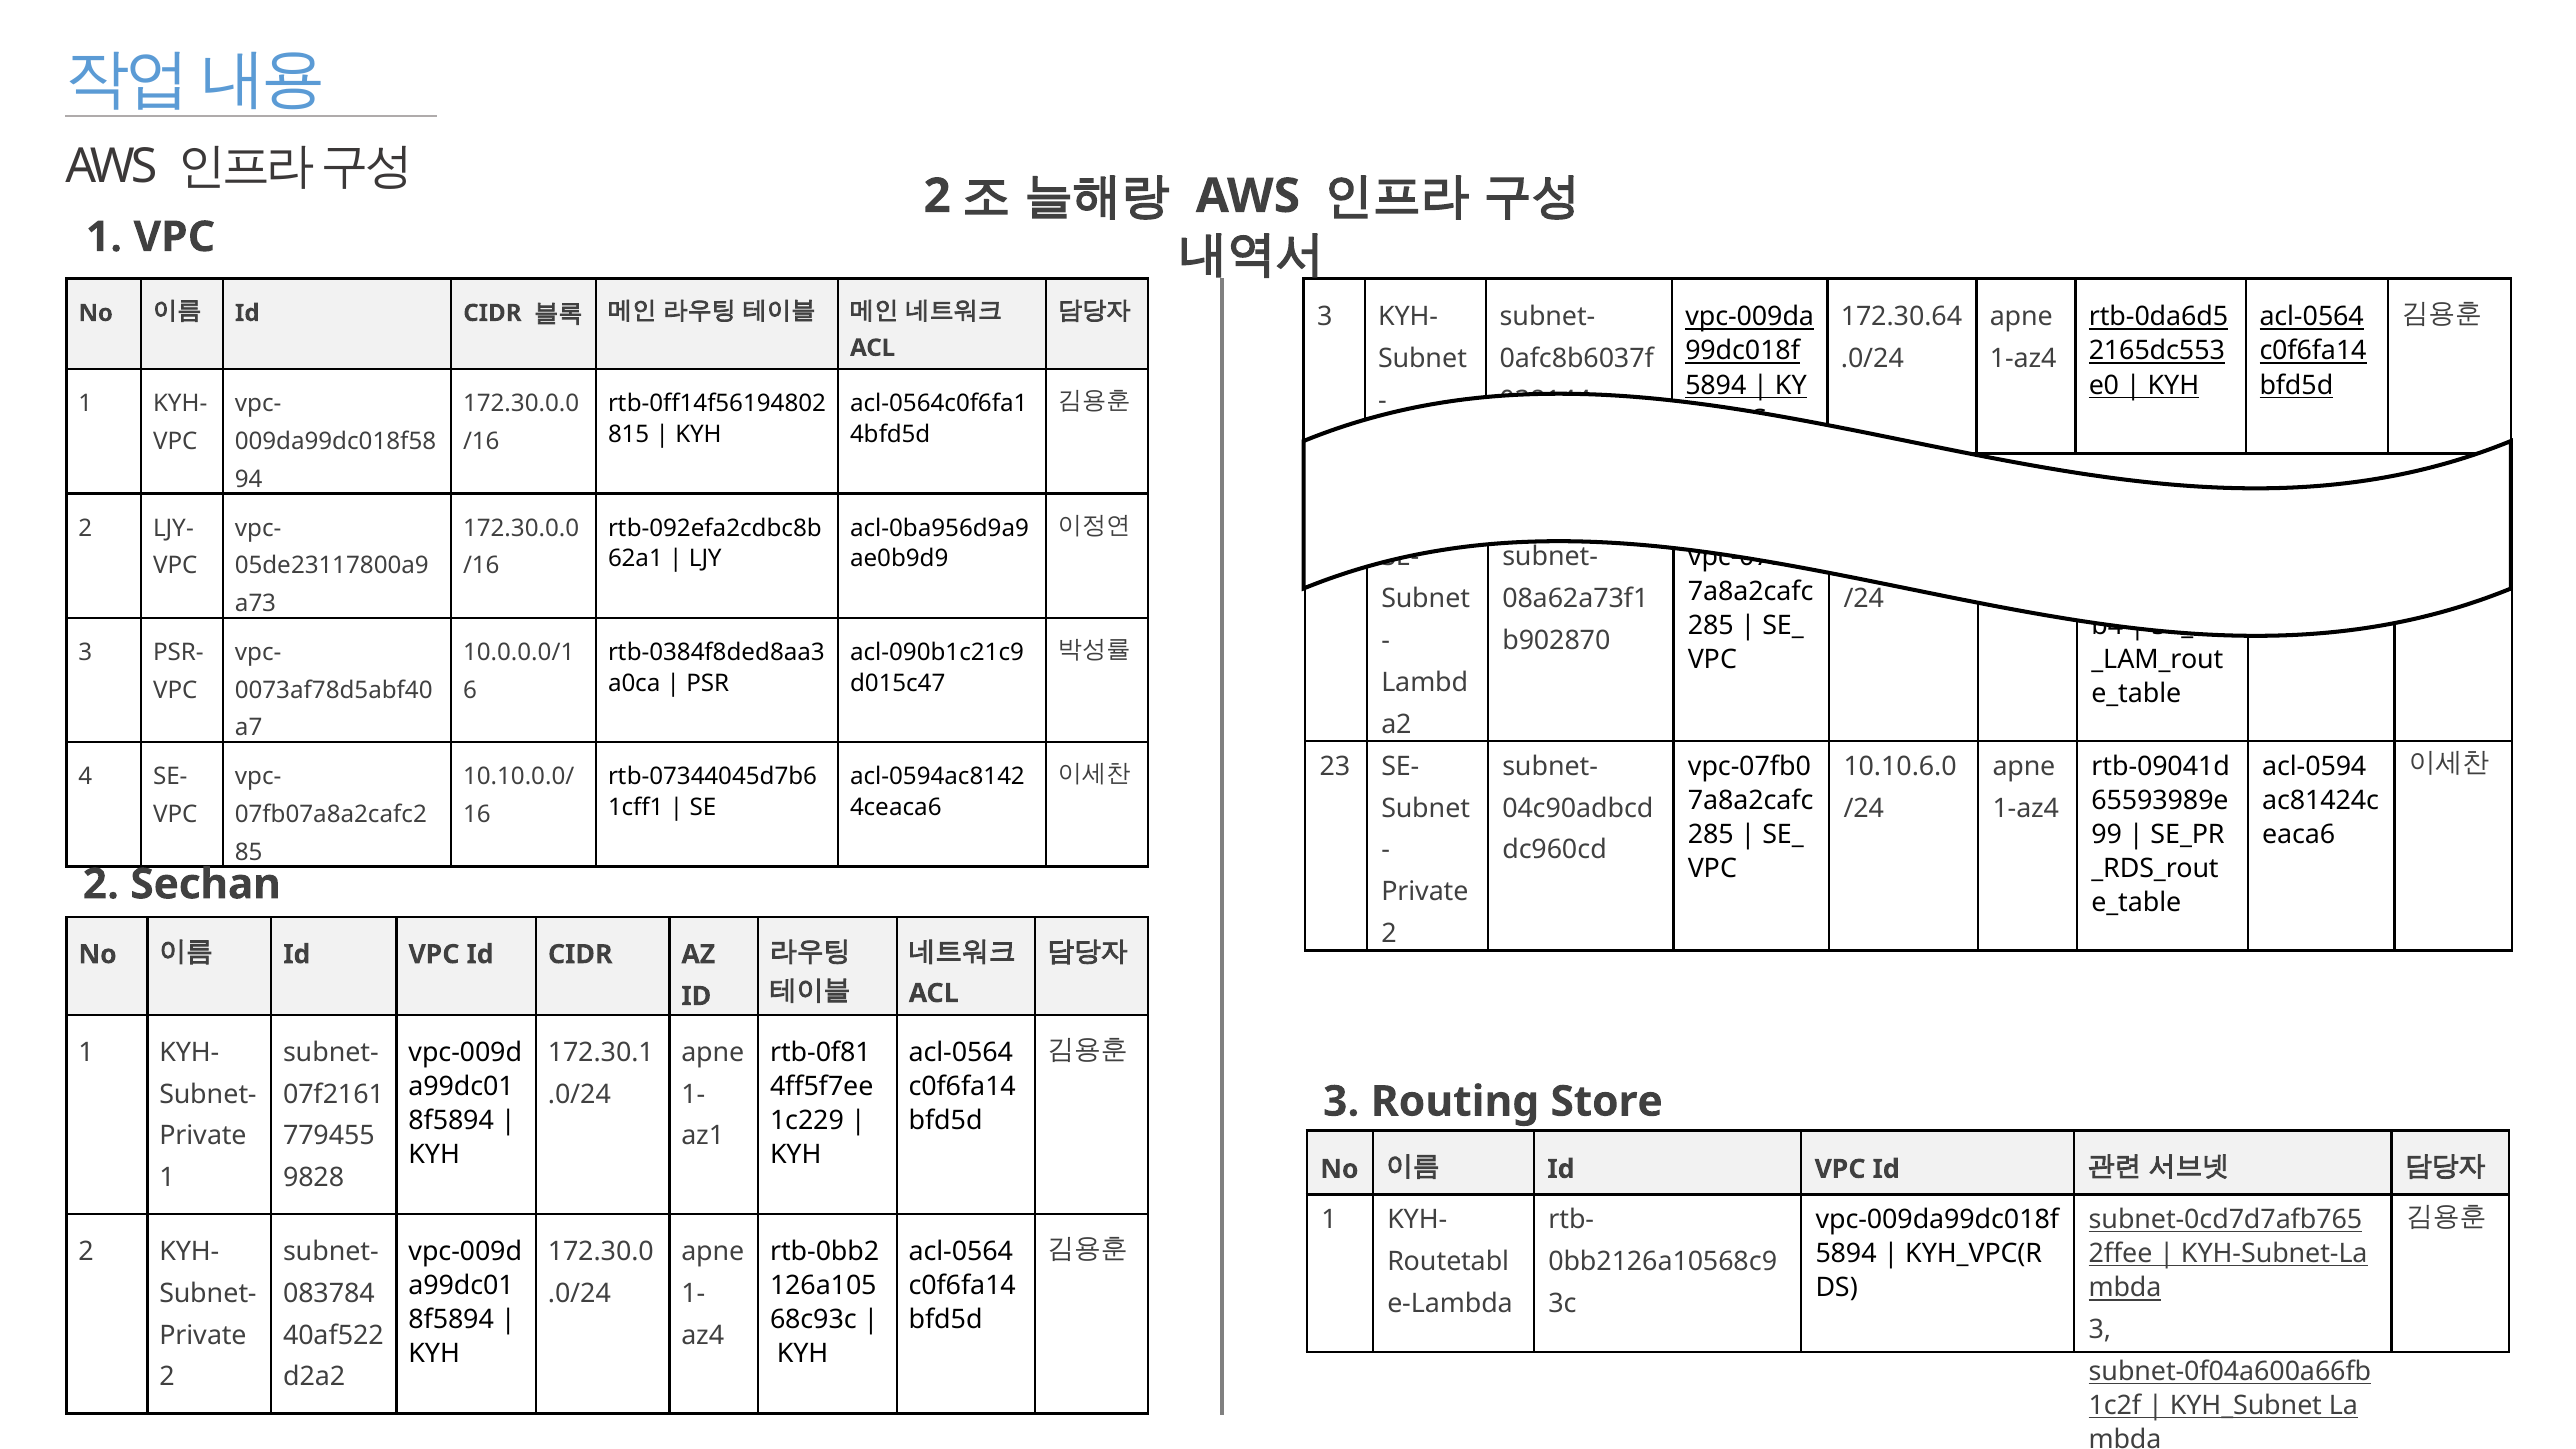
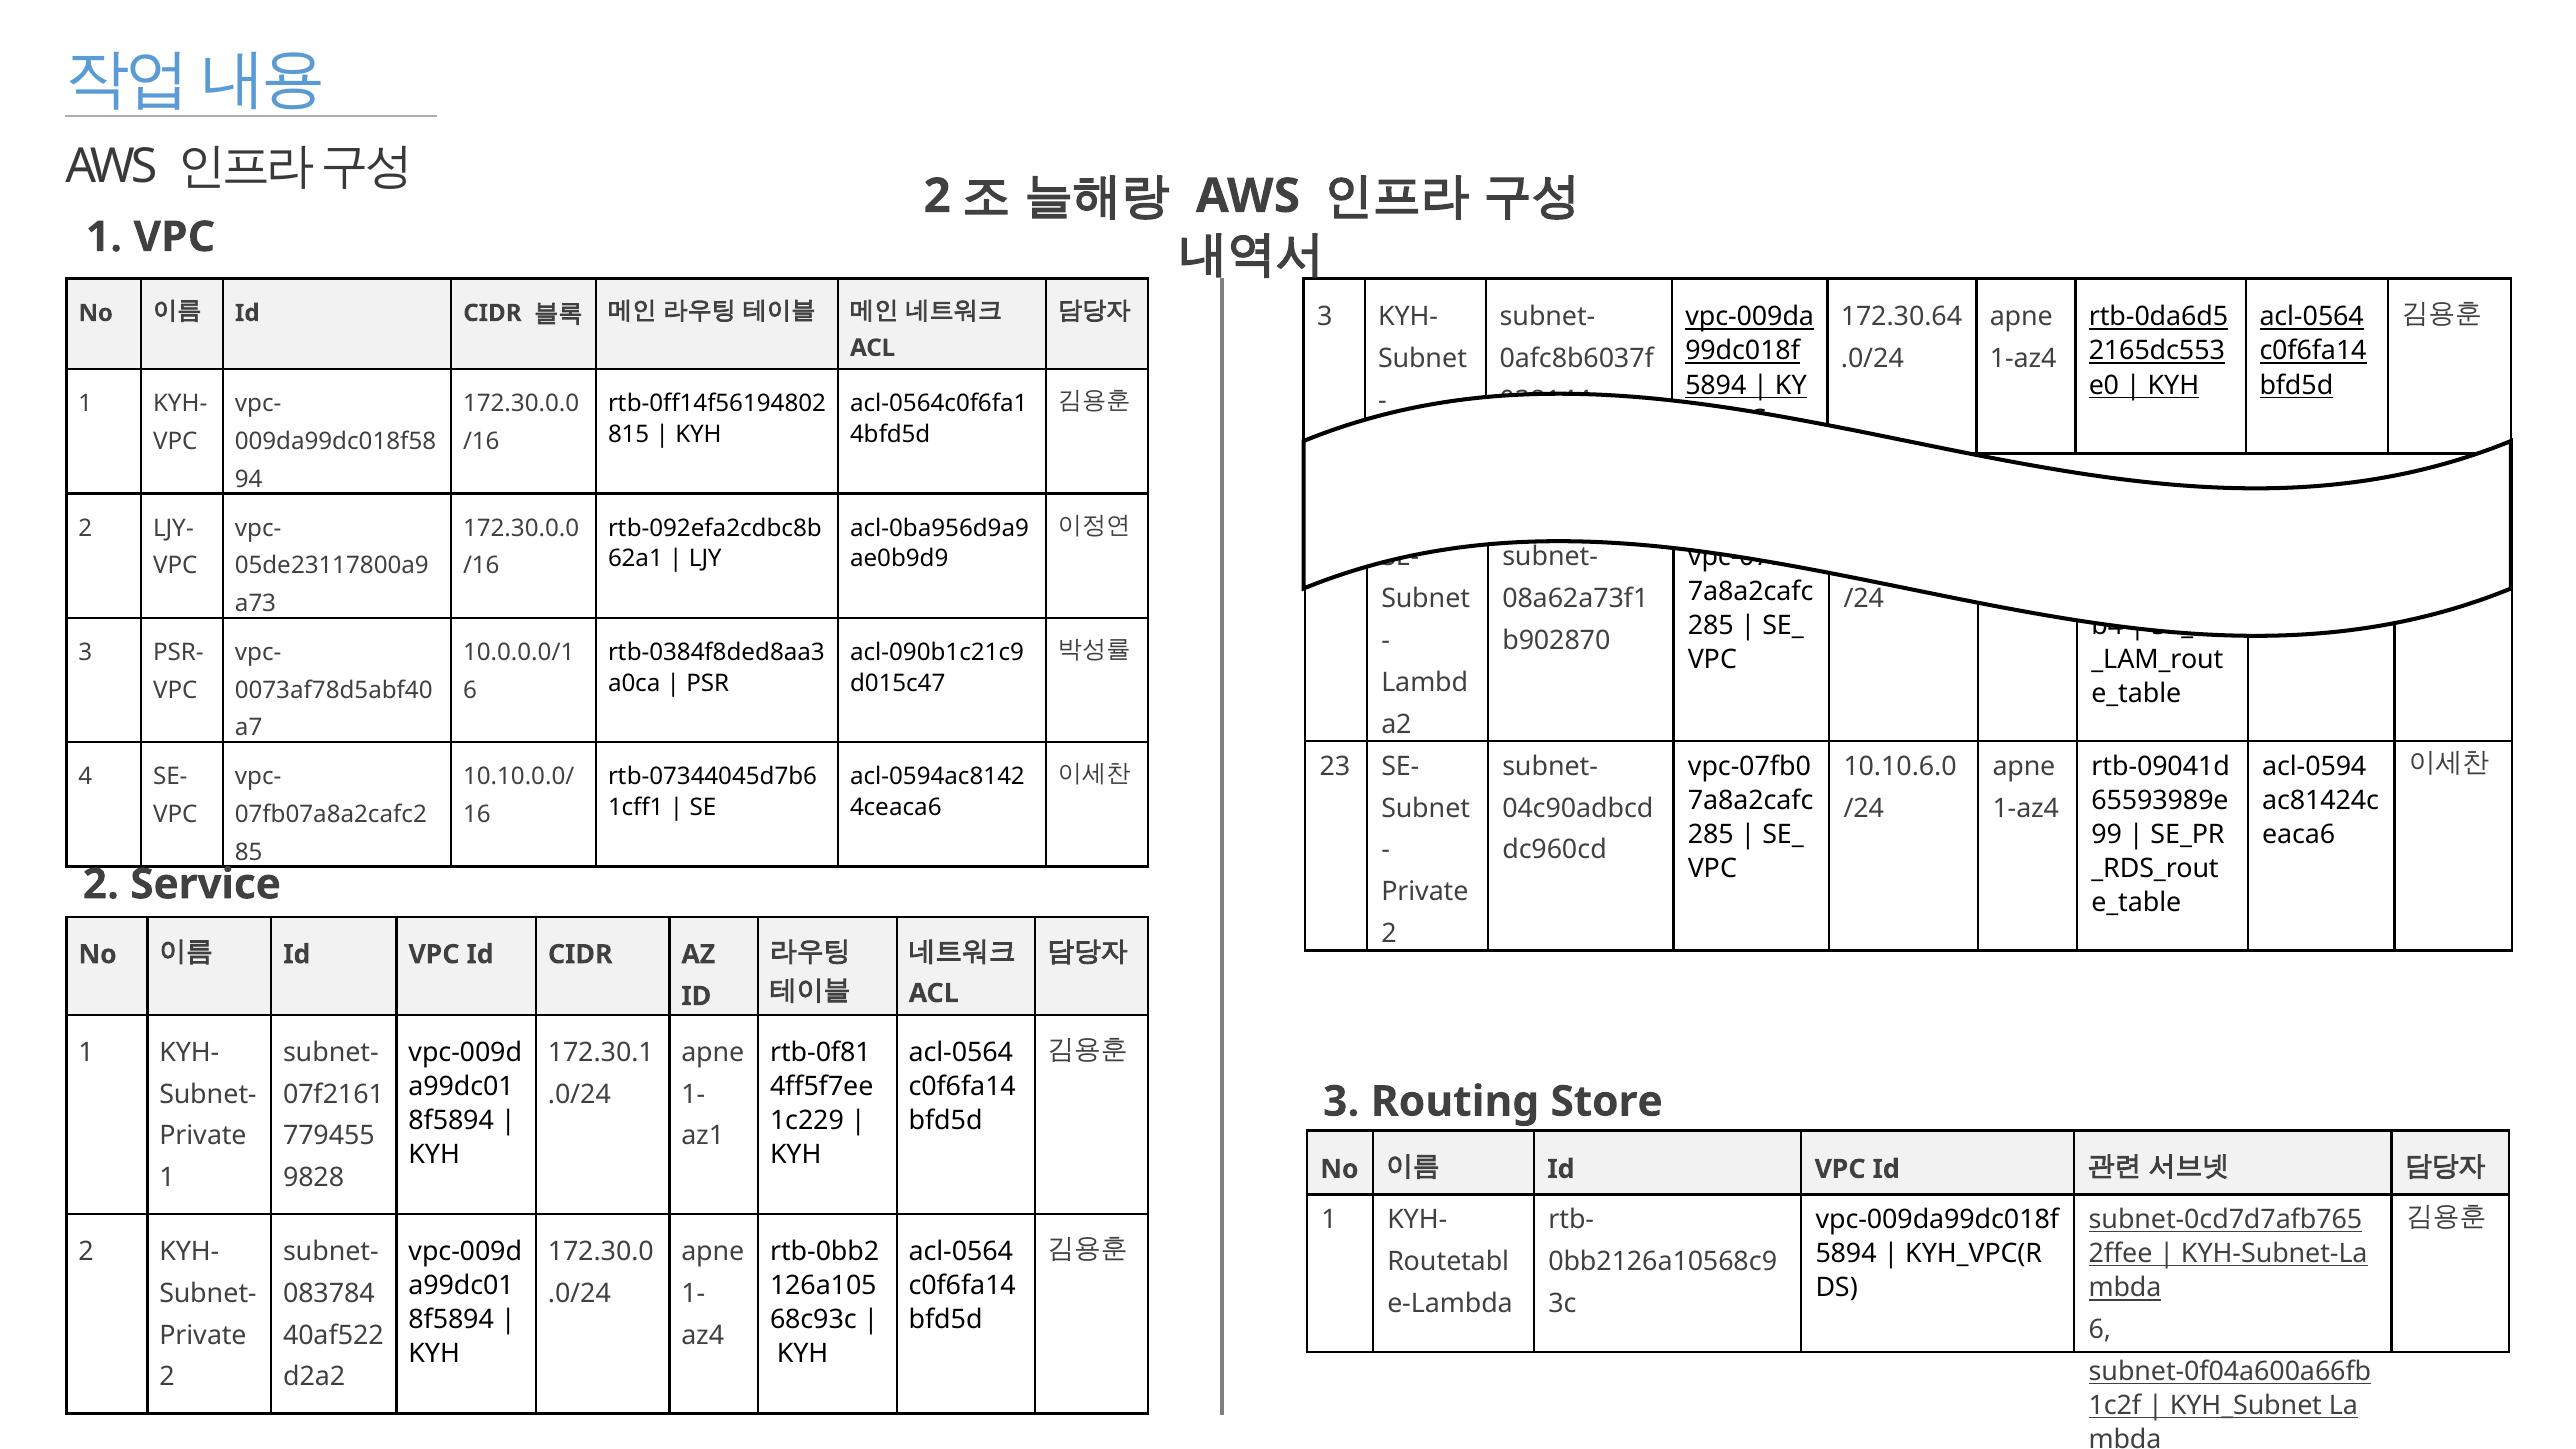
Sechan: Sechan -> Service
3 at (2100, 1330): 3 -> 6
